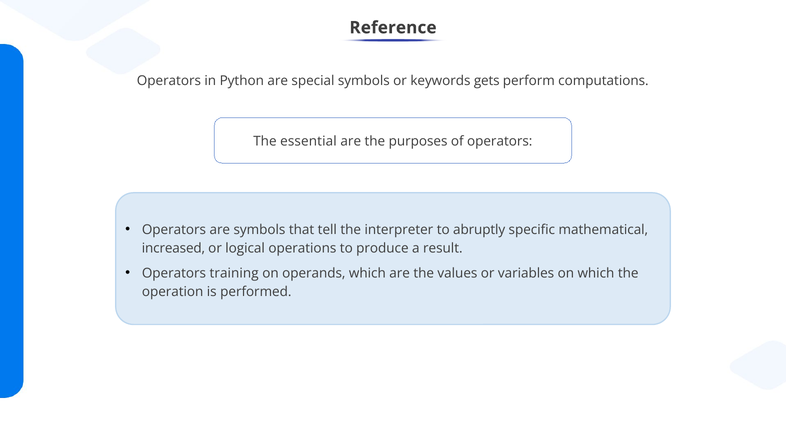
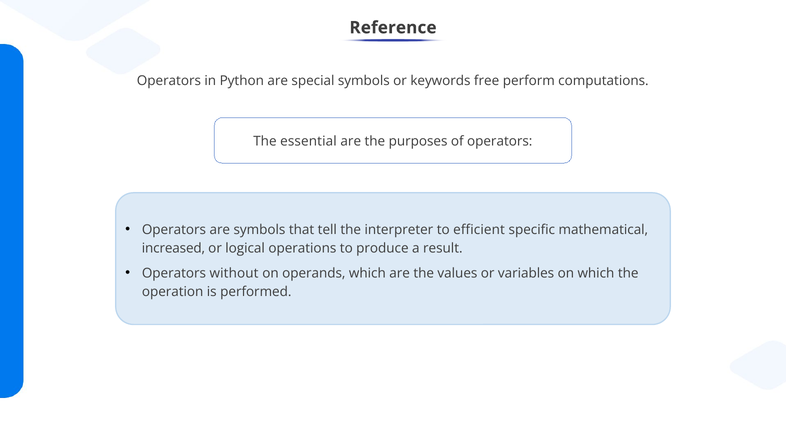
gets: gets -> free
abruptly: abruptly -> efficient
training: training -> without
